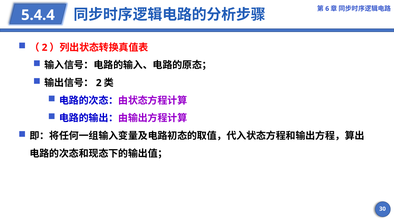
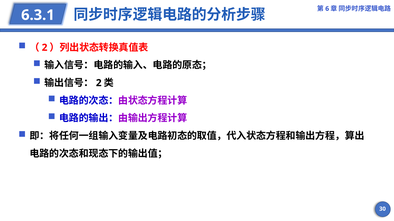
5.4.4: 5.4.4 -> 6.3.1
